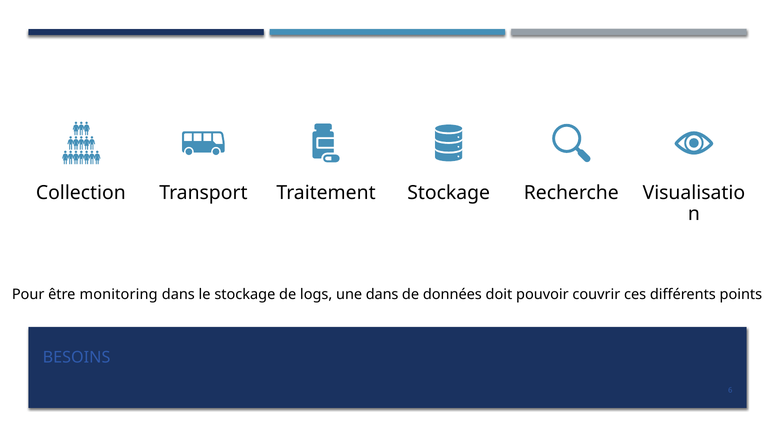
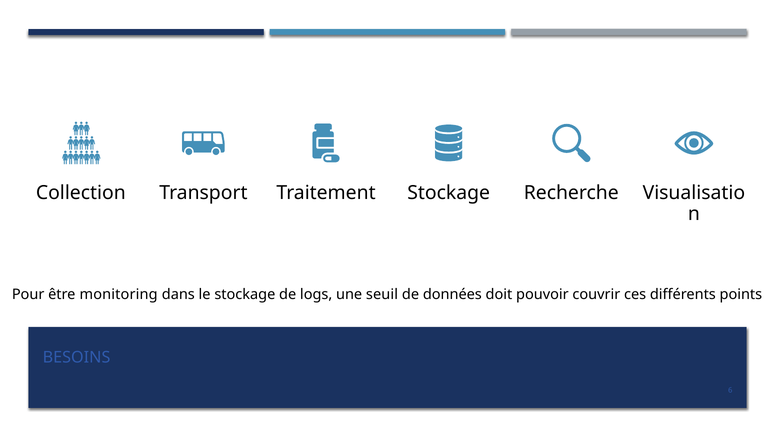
une dans: dans -> seuil
